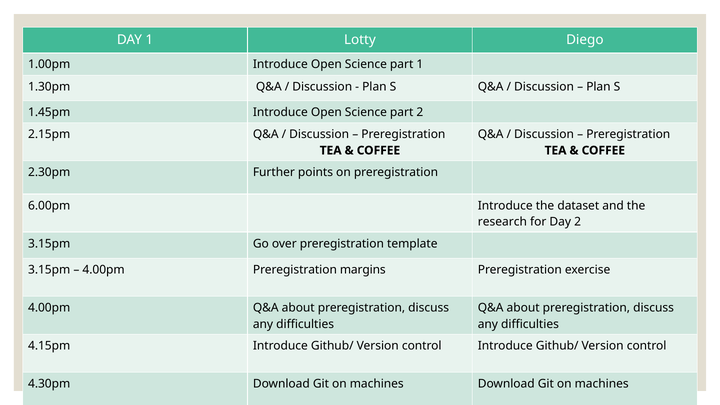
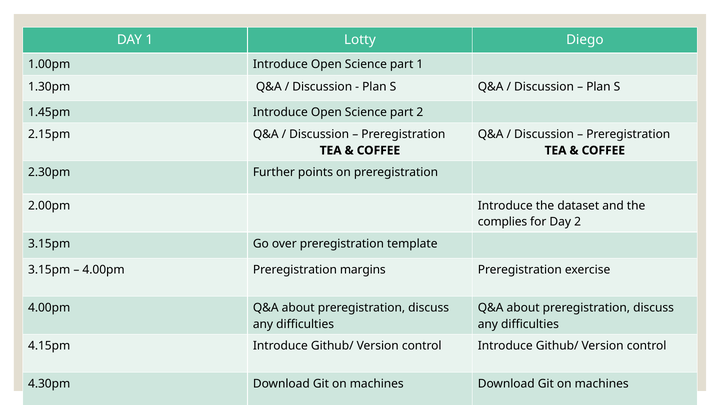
6.00pm: 6.00pm -> 2.00pm
research: research -> complies
